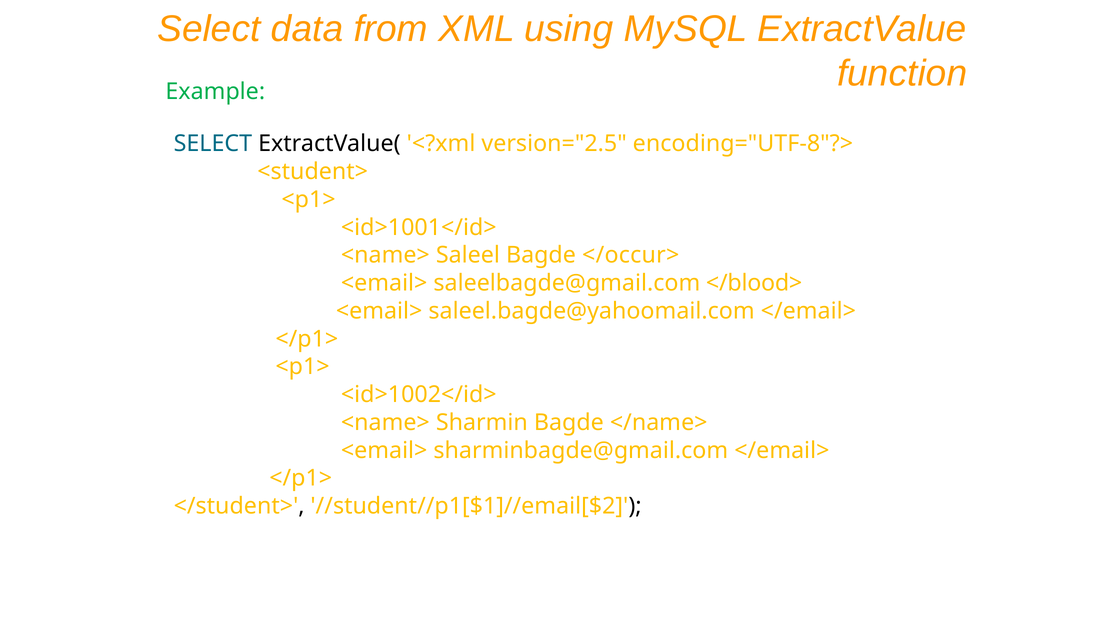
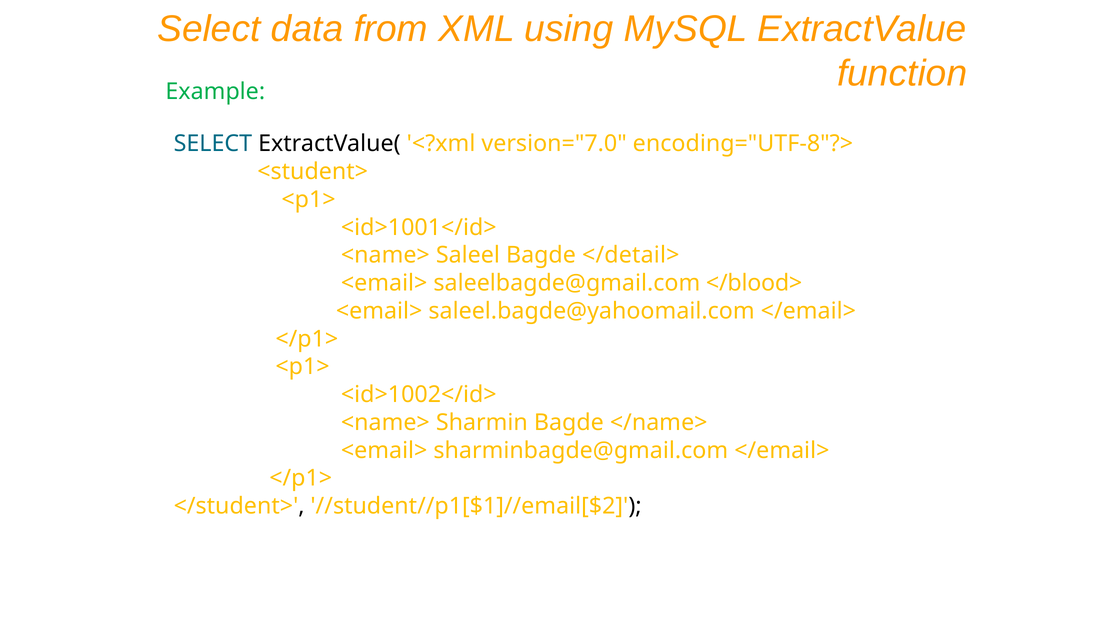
version="2.5: version="2.5 -> version="7.0
</occur>: </occur> -> </detail>
